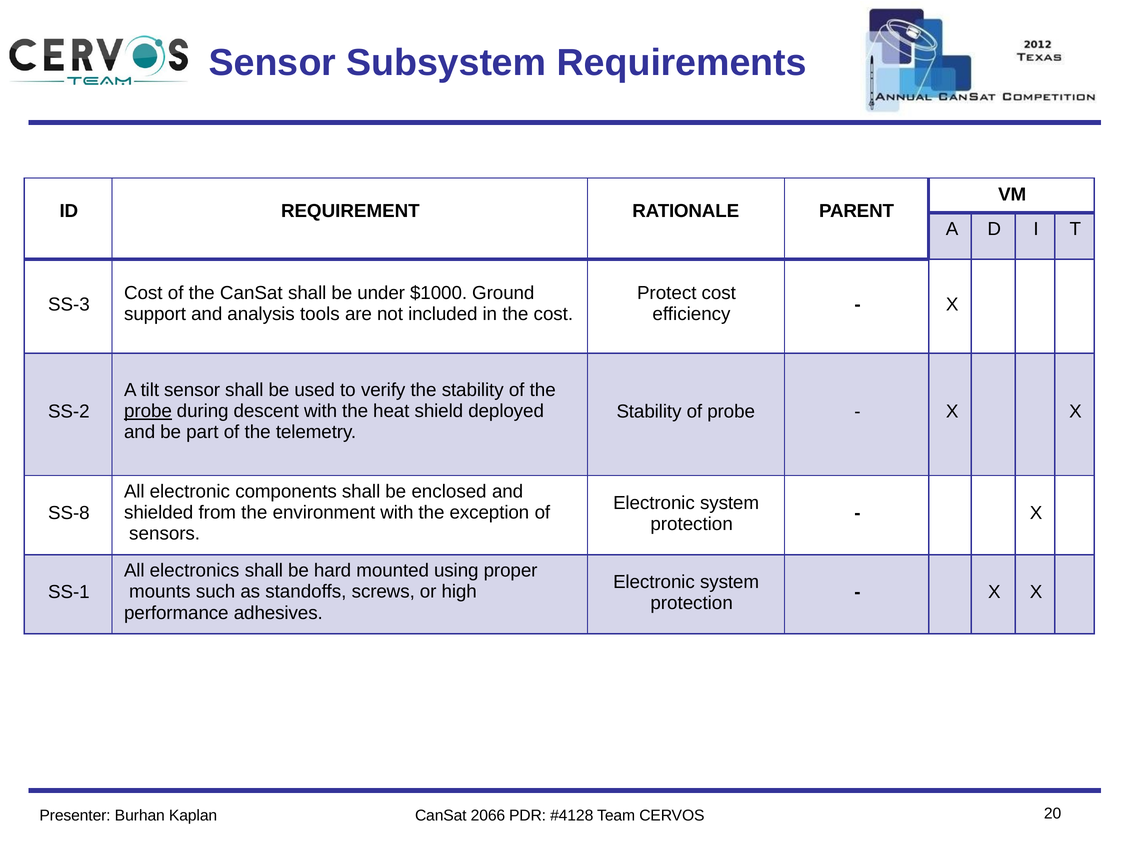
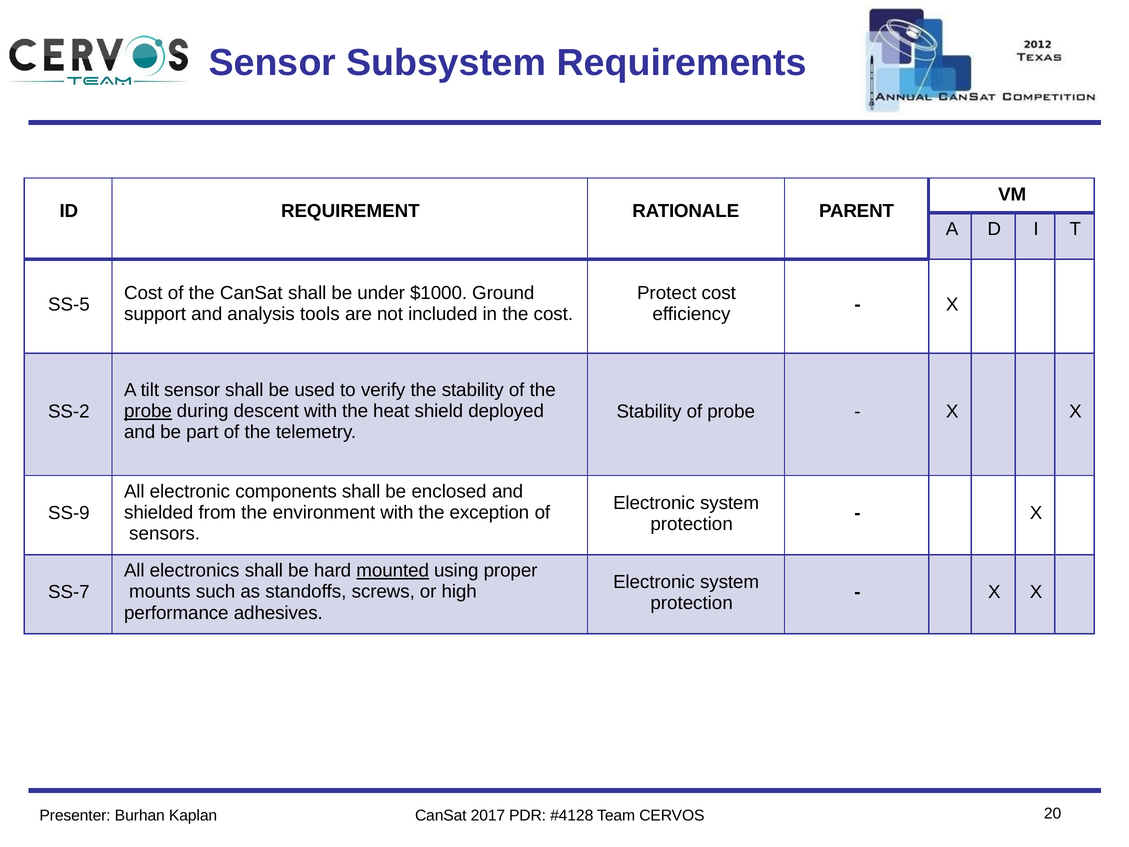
SS-3: SS-3 -> SS-5
SS-8: SS-8 -> SS-9
mounted underline: none -> present
SS-1: SS-1 -> SS-7
2066: 2066 -> 2017
